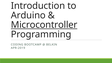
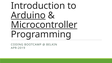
Arduino underline: none -> present
